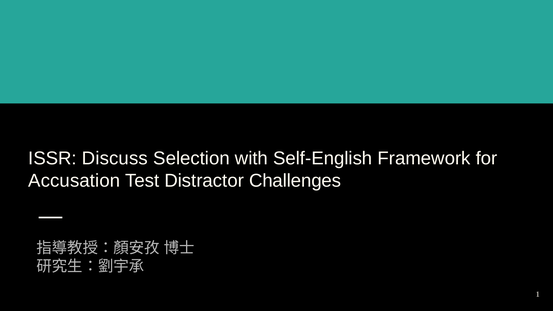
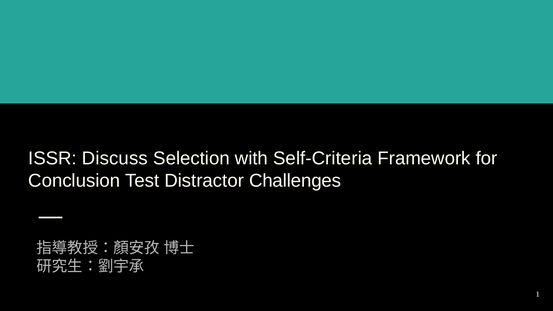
Self-English: Self-English -> Self-Criteria
Accusation: Accusation -> Conclusion
